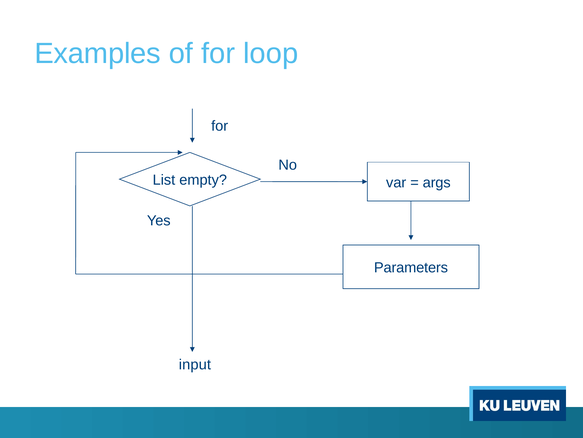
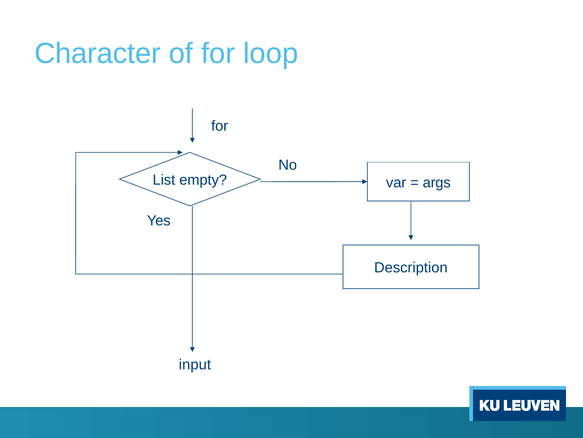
Examples: Examples -> Character
Parameters: Parameters -> Description
